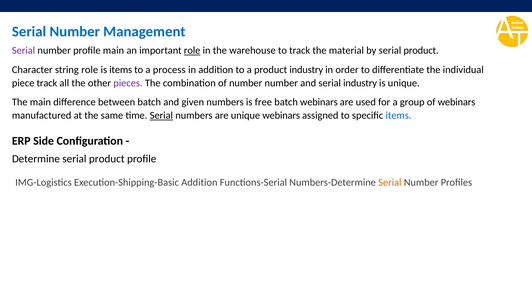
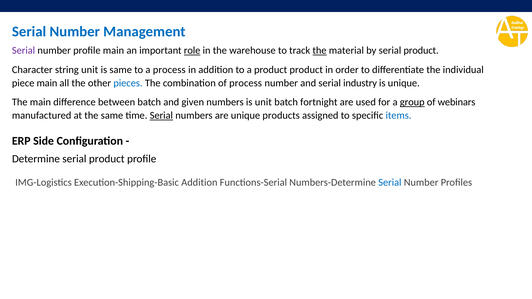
the at (320, 51) underline: none -> present
string role: role -> unit
is items: items -> same
product industry: industry -> product
piece track: track -> main
pieces colour: purple -> blue
of number: number -> process
is free: free -> unit
batch webinars: webinars -> fortnight
group underline: none -> present
unique webinars: webinars -> products
Serial at (390, 183) colour: orange -> blue
